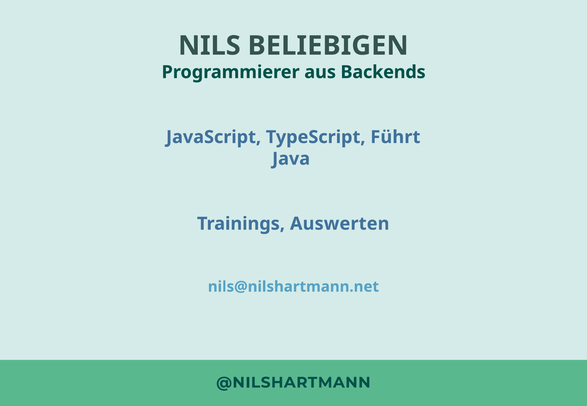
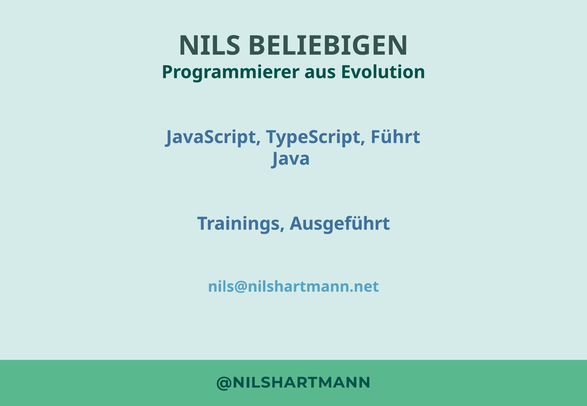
Backends: Backends -> Evolution
Auswerten: Auswerten -> Ausgeführt
